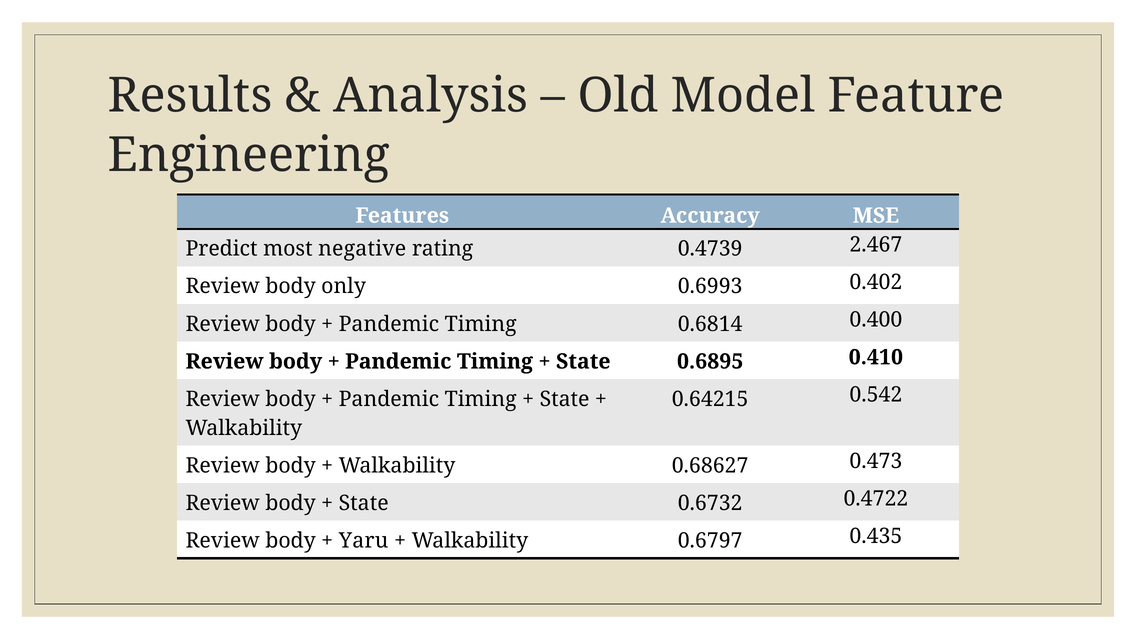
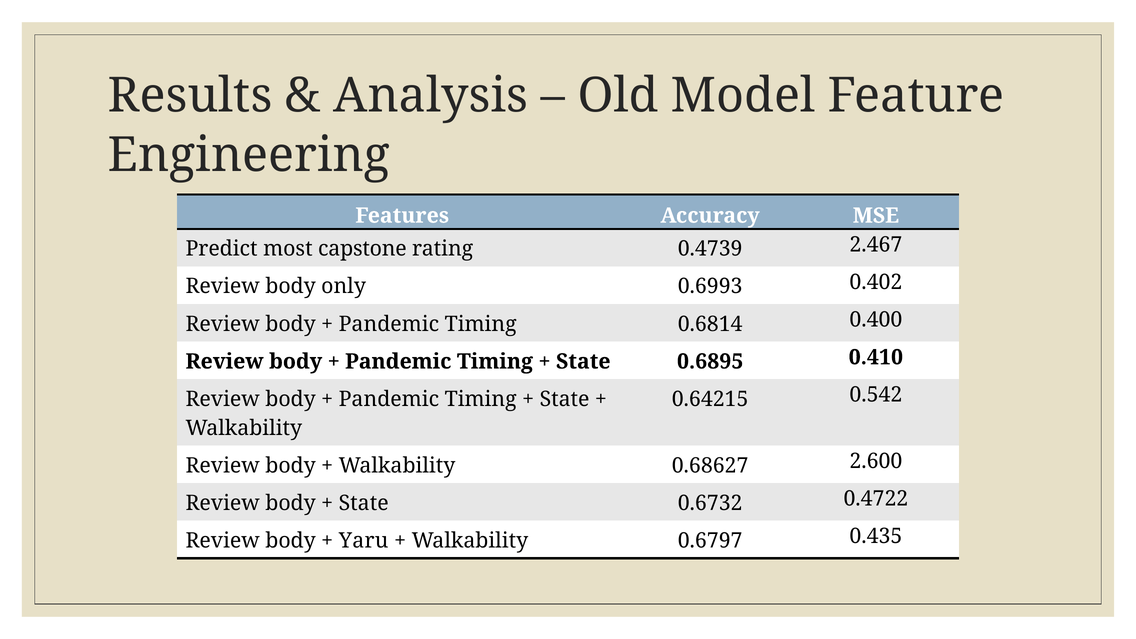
negative: negative -> capstone
0.473: 0.473 -> 2.600
